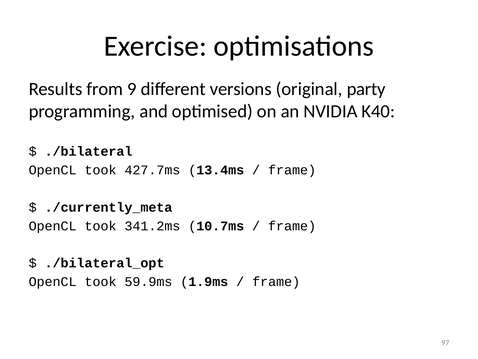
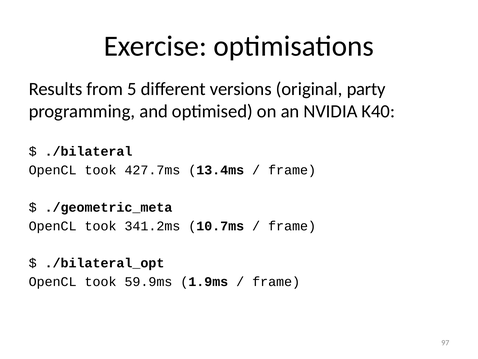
9: 9 -> 5
./currently_meta: ./currently_meta -> ./geometric_meta
